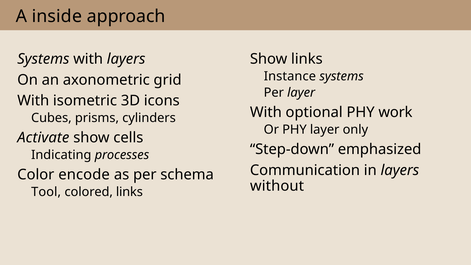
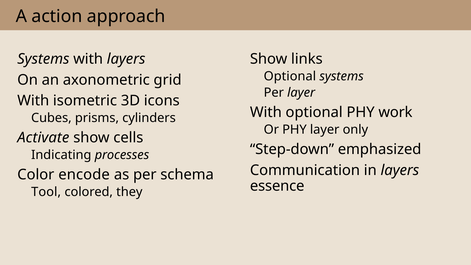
inside: inside -> action
Instance at (290, 76): Instance -> Optional
without: without -> essence
colored links: links -> they
